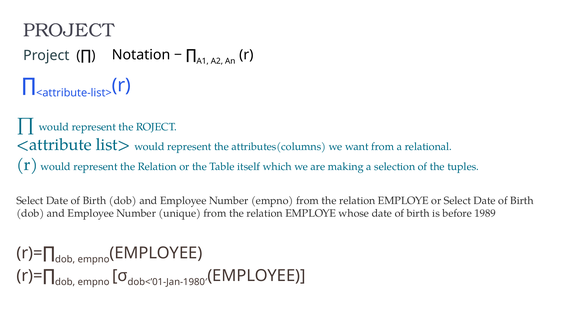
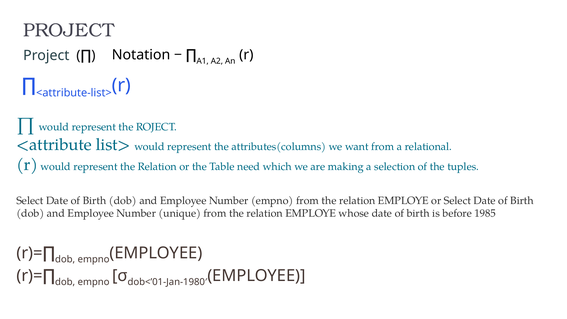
itself: itself -> need
1989: 1989 -> 1985
